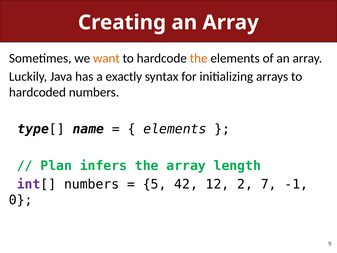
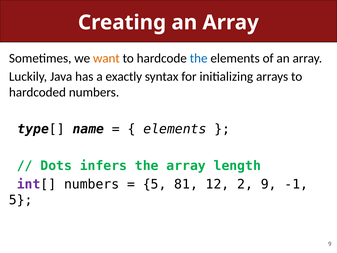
the at (199, 58) colour: orange -> blue
Plan: Plan -> Dots
42: 42 -> 81
2 7: 7 -> 9
0 at (21, 200): 0 -> 5
